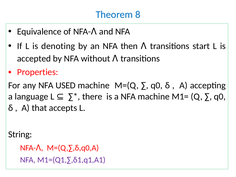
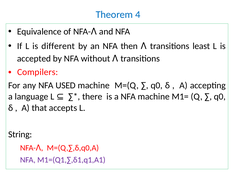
8: 8 -> 4
denoting: denoting -> different
start: start -> least
Properties: Properties -> Compilers
